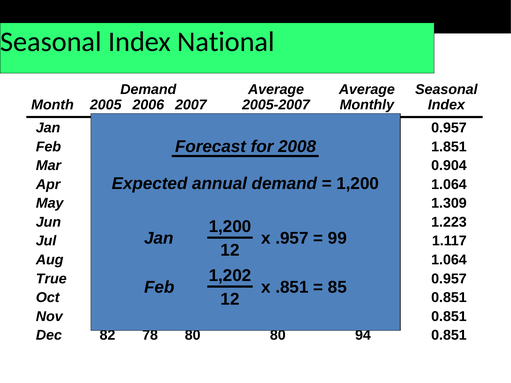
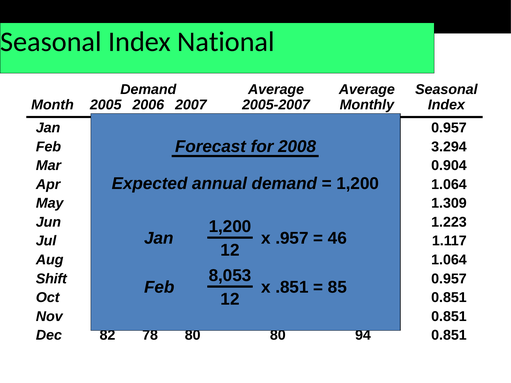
1.851: 1.851 -> 3.294
99: 99 -> 46
1,202: 1,202 -> 8,053
True: True -> Shift
